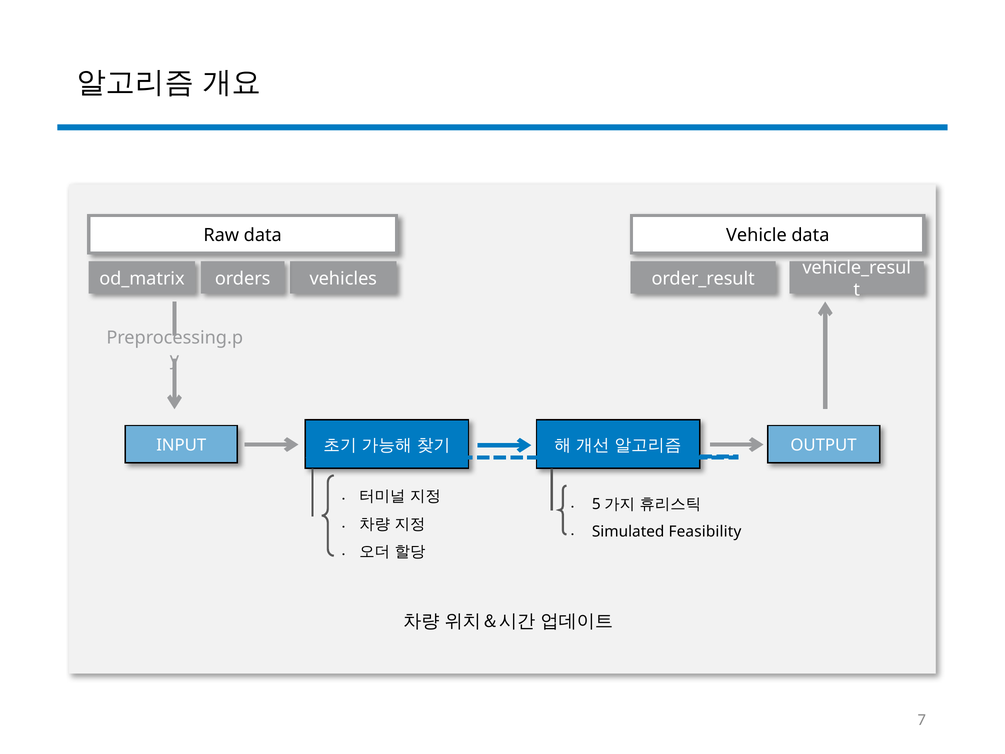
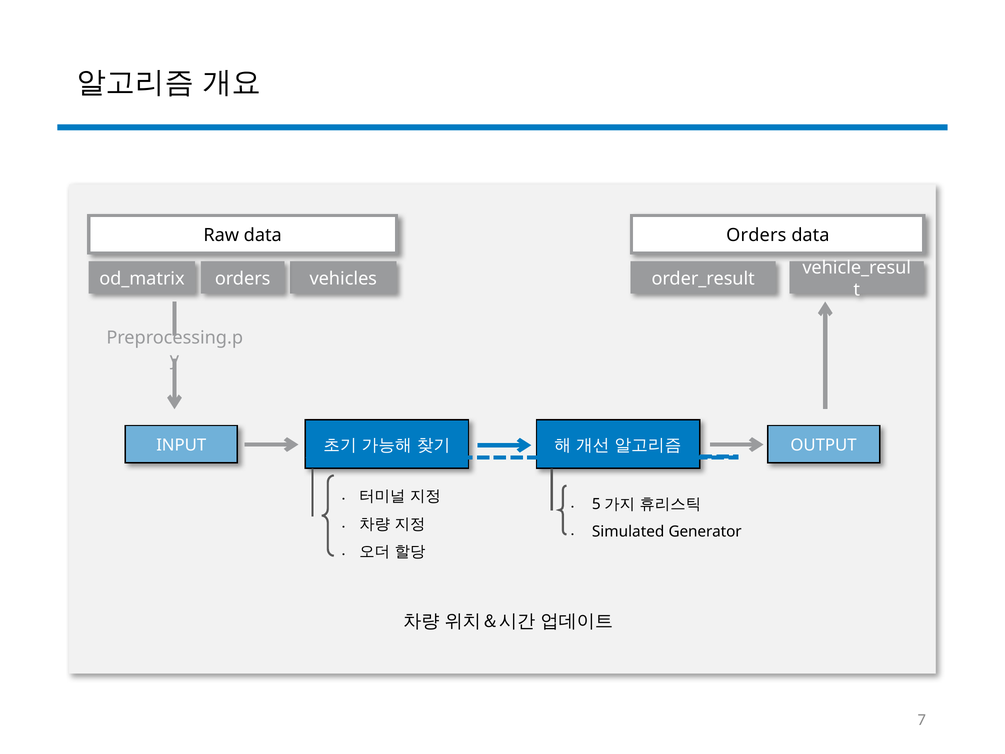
Vehicle at (756, 235): Vehicle -> Orders
Feasibility: Feasibility -> Generator
